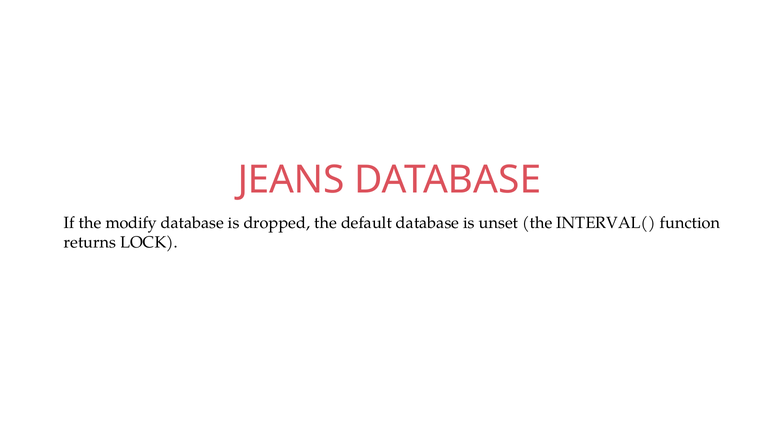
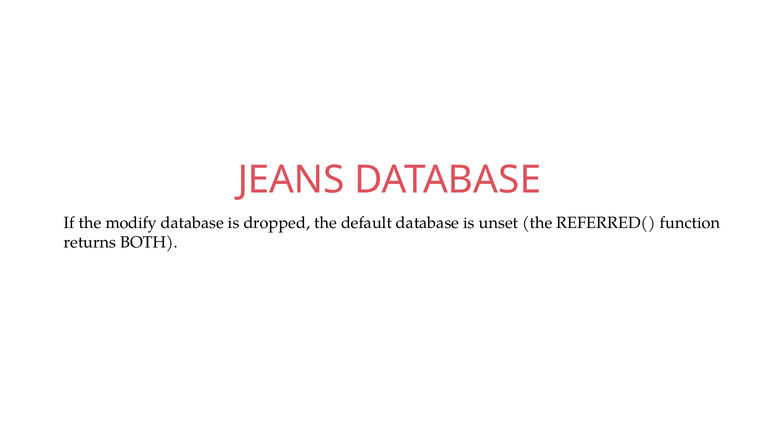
INTERVAL(: INTERVAL( -> REFERRED(
LOCK: LOCK -> BOTH
